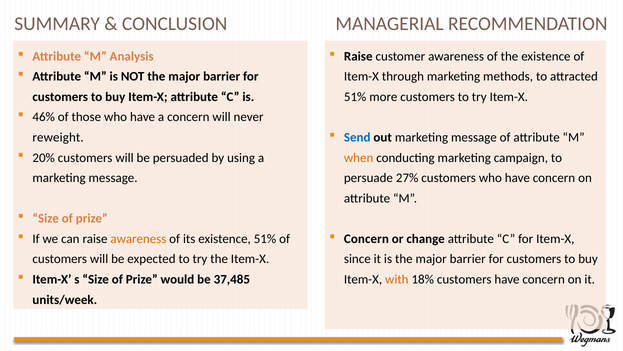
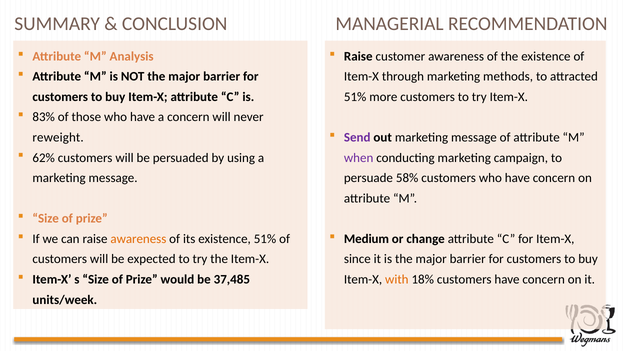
46%: 46% -> 83%
Send colour: blue -> purple
20%: 20% -> 62%
when colour: orange -> purple
27%: 27% -> 58%
Concern at (366, 239): Concern -> Medium
